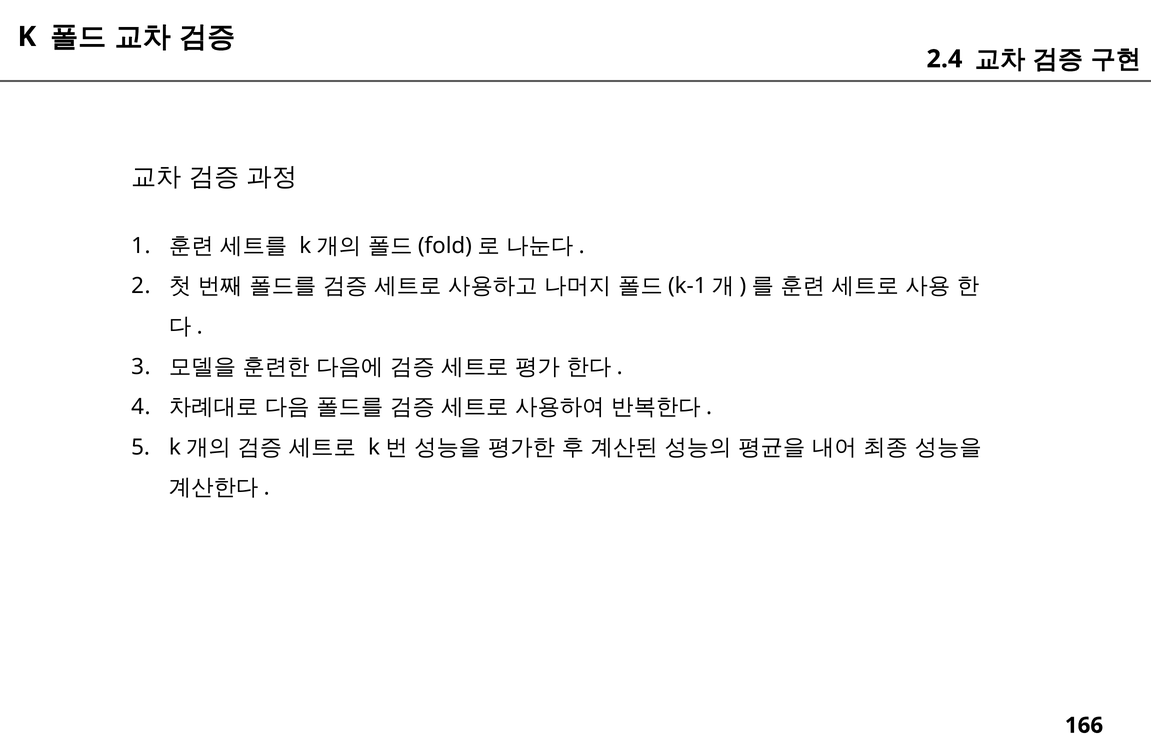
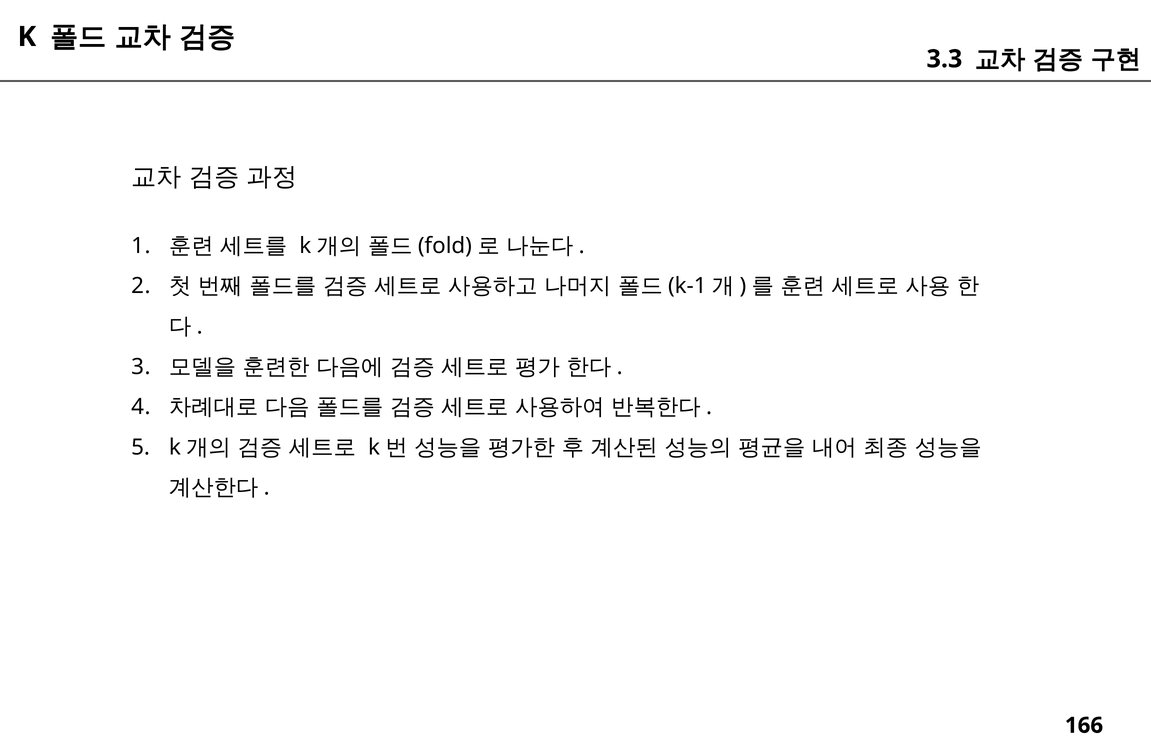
2.4: 2.4 -> 3.3
